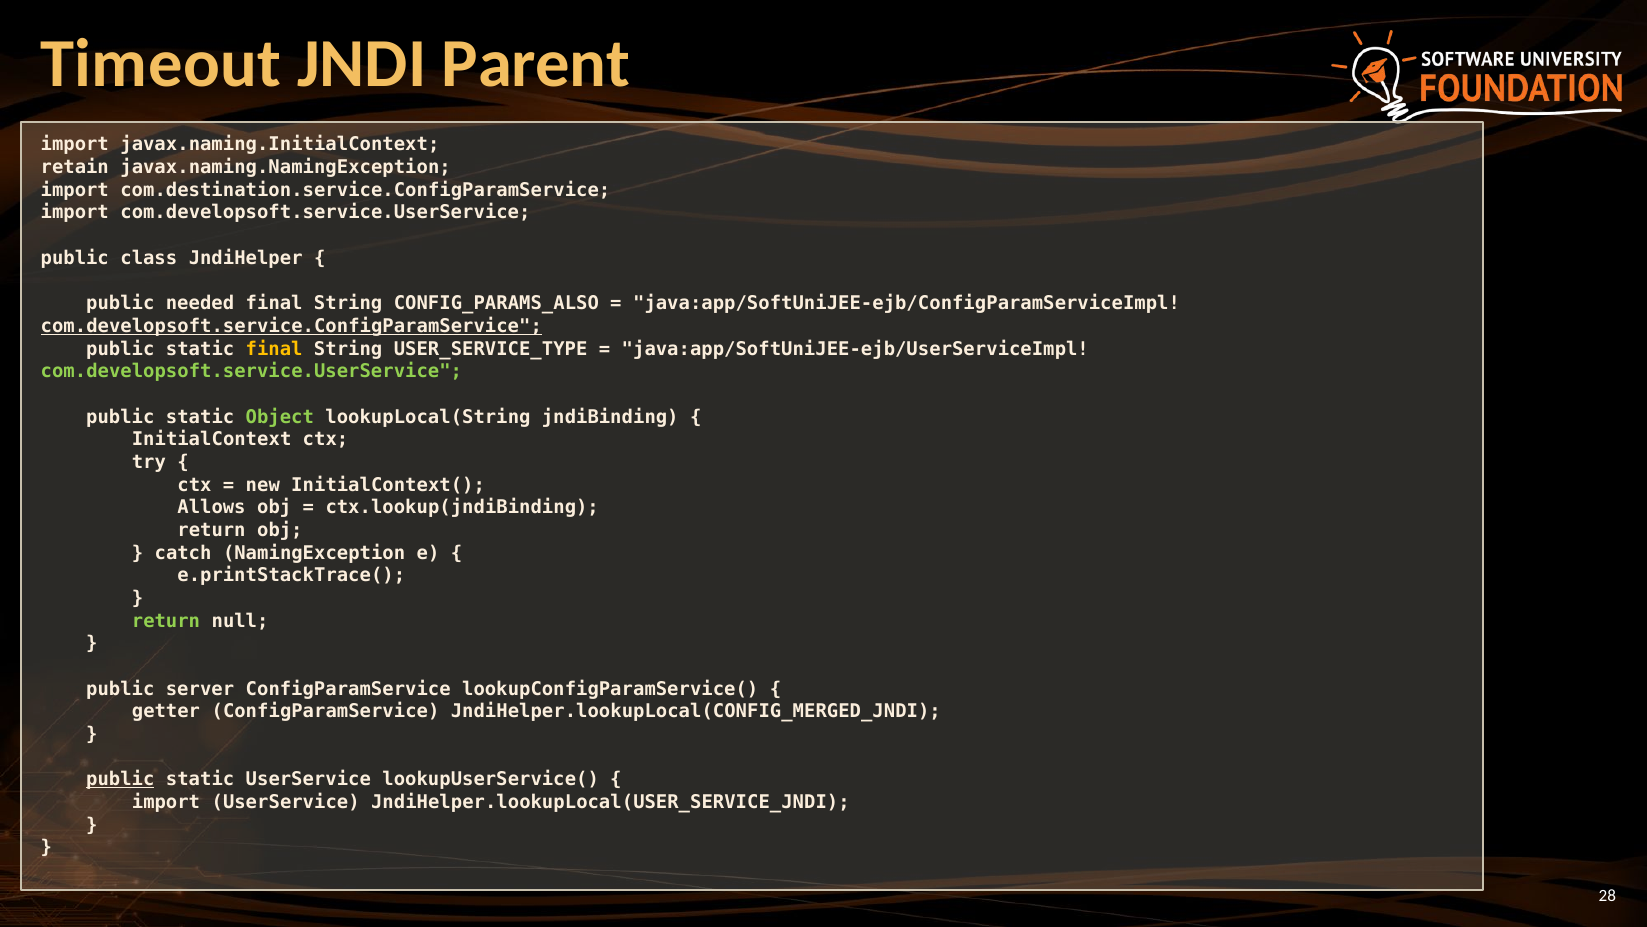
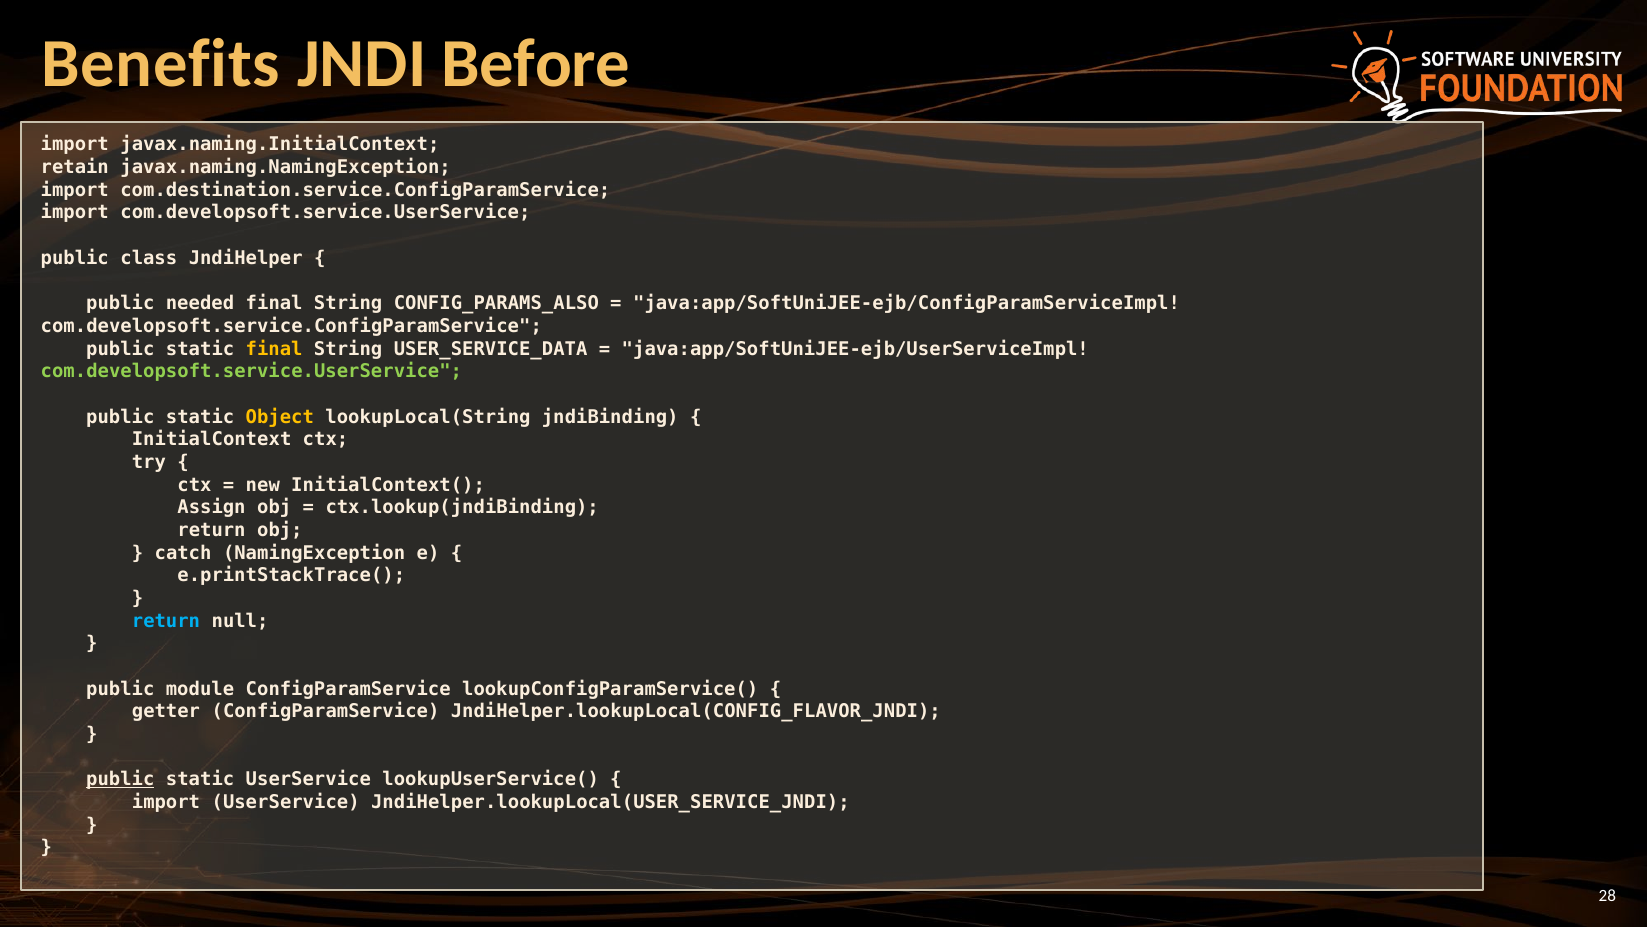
Timeout: Timeout -> Benefits
Parent: Parent -> Before
com.developsoft.service.ConfigParamService underline: present -> none
USER_SERVICE_TYPE: USER_SERVICE_TYPE -> USER_SERVICE_DATA
Object colour: light green -> yellow
Allows: Allows -> Assign
return at (166, 621) colour: light green -> light blue
server: server -> module
JndiHelper.lookupLocal(CONFIG_MERGED_JNDI: JndiHelper.lookupLocal(CONFIG_MERGED_JNDI -> JndiHelper.lookupLocal(CONFIG_FLAVOR_JNDI
